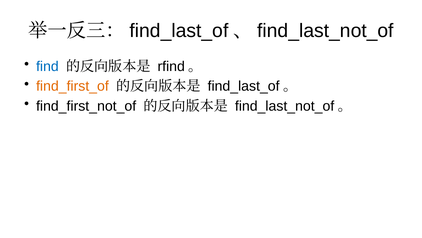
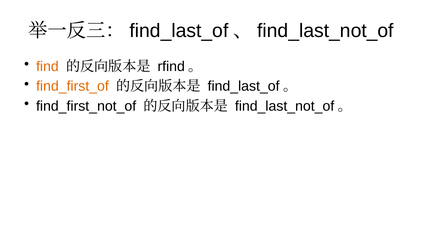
find colour: blue -> orange
